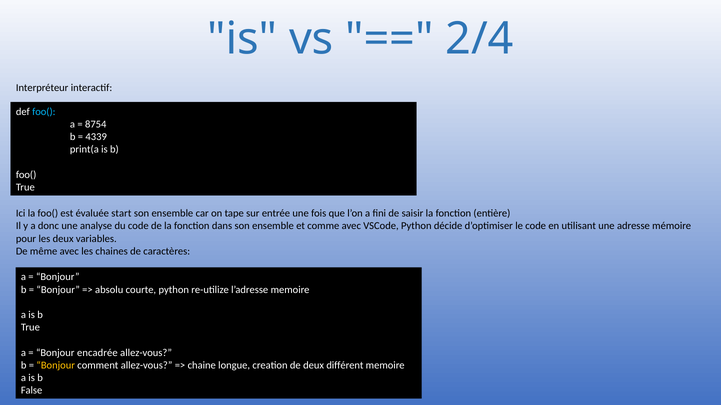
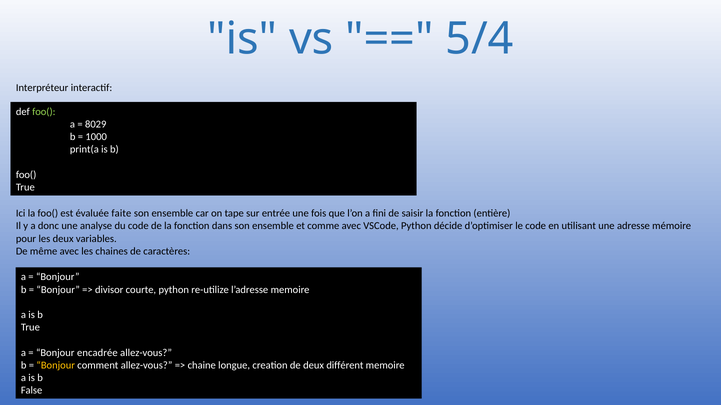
2/4: 2/4 -> 5/4
foo( at (44, 112) colour: light blue -> light green
8754: 8754 -> 8029
4339: 4339 -> 1000
start: start -> faite
absolu: absolu -> divisor
